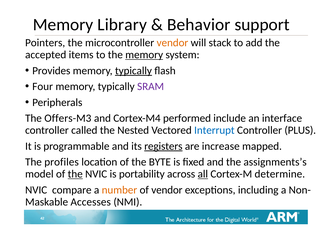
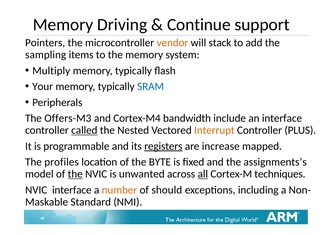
Library: Library -> Driving
Behavior: Behavior -> Continue
accepted: accepted -> sampling
memory at (144, 55) underline: present -> none
Provides: Provides -> Multiply
typically at (133, 71) underline: present -> none
Four: Four -> Your
SRAM colour: purple -> blue
performed: performed -> bandwidth
called underline: none -> present
Interrupt colour: blue -> orange
portability: portability -> unwanted
determine: determine -> techniques
NVIC compare: compare -> interface
of vendor: vendor -> should
Accesses: Accesses -> Standard
